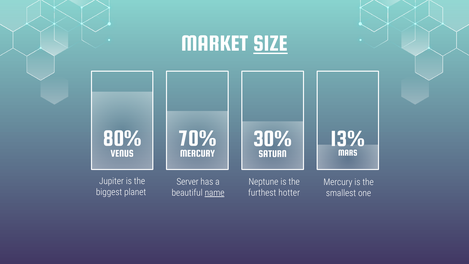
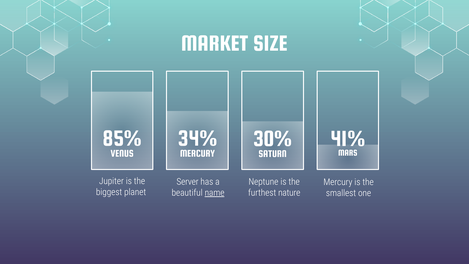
SIZE underline: present -> none
80%: 80% -> 85%
70%: 70% -> 34%
13%: 13% -> 41%
hotter: hotter -> nature
